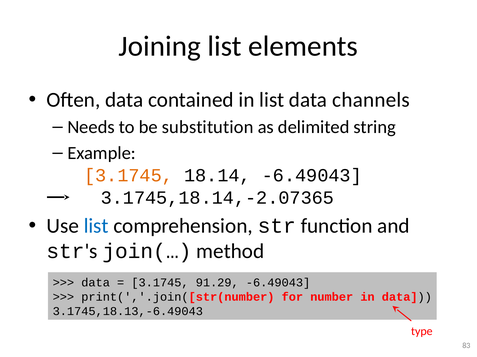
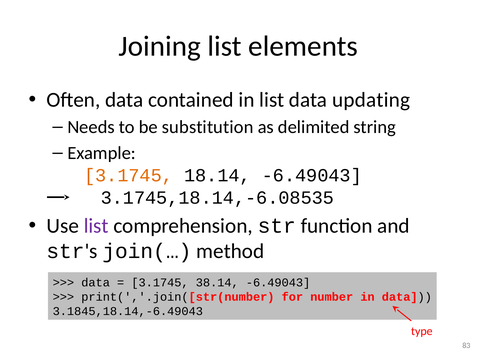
channels: channels -> updating
3.1745,18.14,-2.07365: 3.1745,18.14,-2.07365 -> 3.1745,18.14,-6.08535
list at (96, 226) colour: blue -> purple
91.29: 91.29 -> 38.14
3.1745,18.13,-6.49043: 3.1745,18.13,-6.49043 -> 3.1845,18.14,-6.49043
